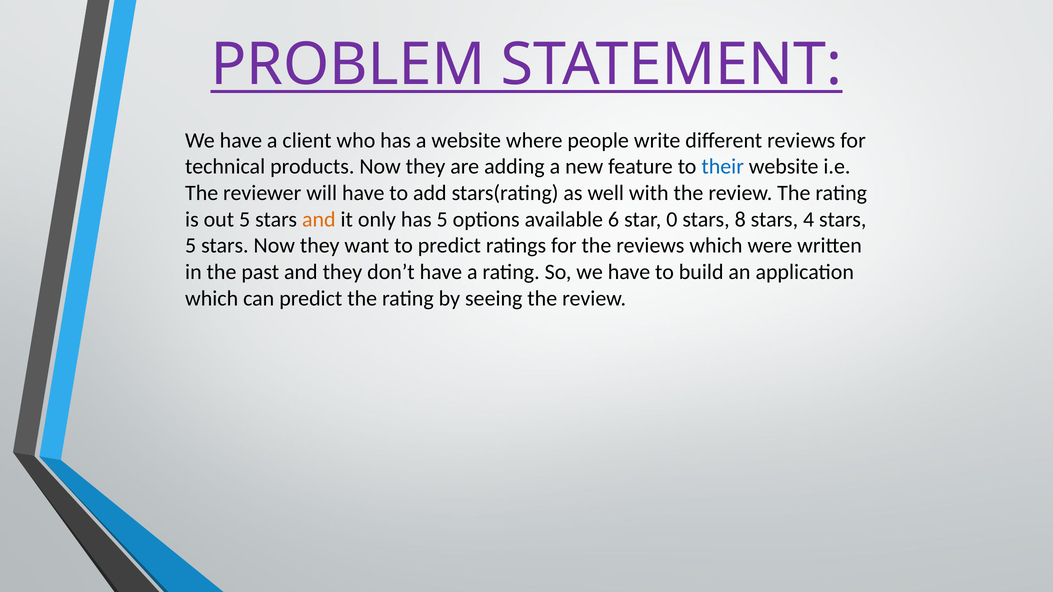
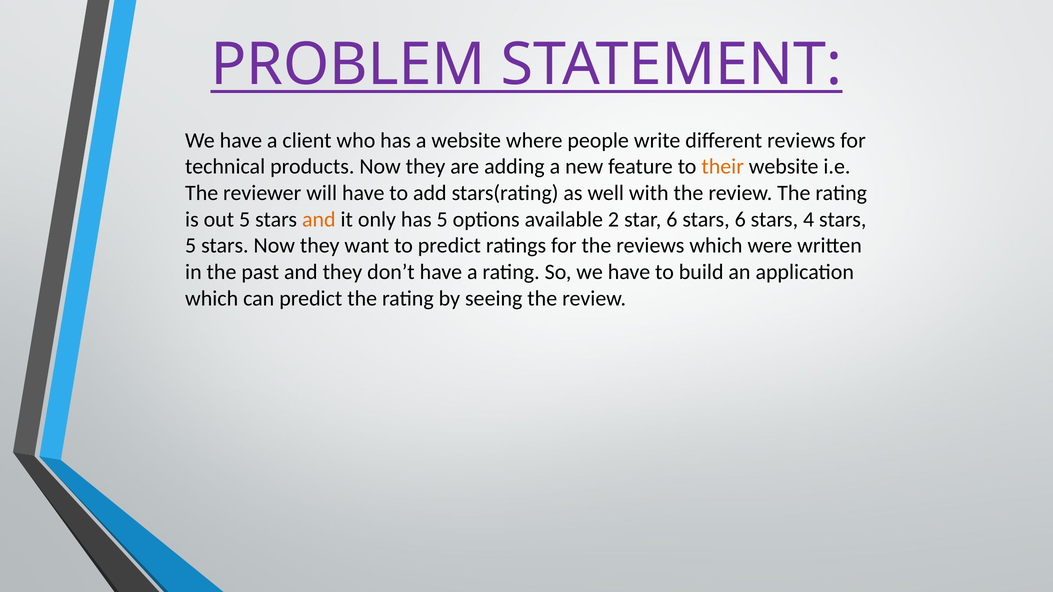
their colour: blue -> orange
6: 6 -> 2
star 0: 0 -> 6
stars 8: 8 -> 6
